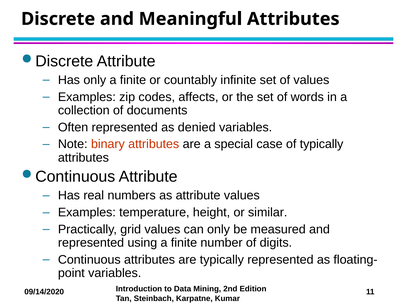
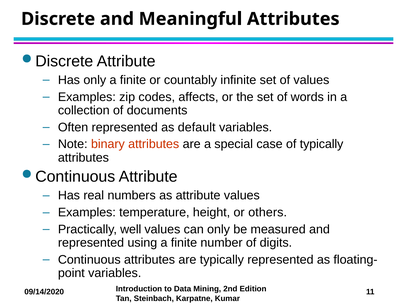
denied: denied -> default
similar: similar -> others
grid: grid -> well
